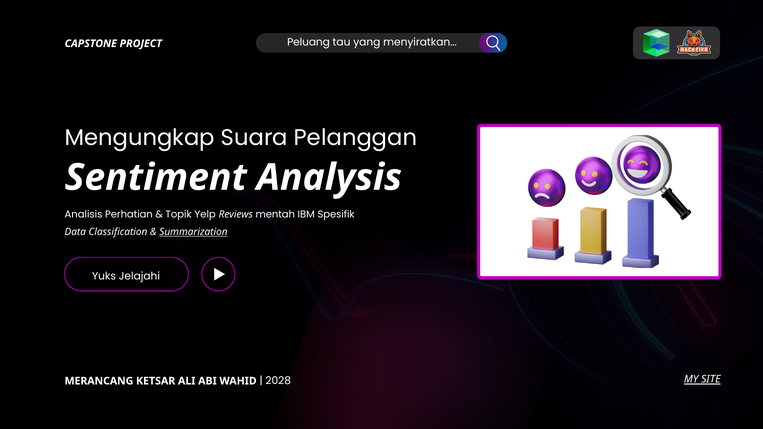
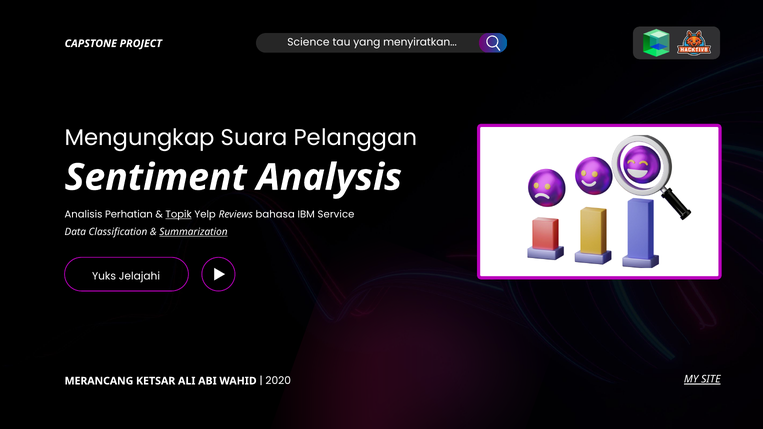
Peluang: Peluang -> Science
Topik underline: none -> present
mentah: mentah -> bahasa
Spesifik: Spesifik -> Service
2028: 2028 -> 2020
